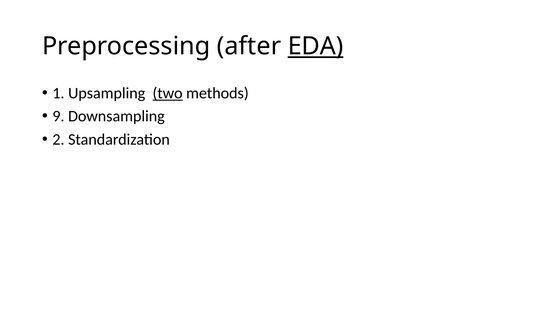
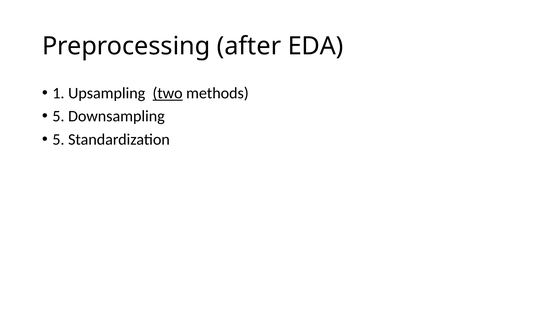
EDA underline: present -> none
9 at (58, 116): 9 -> 5
2 at (58, 139): 2 -> 5
